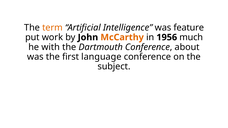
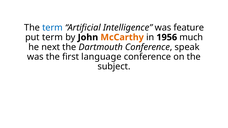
term at (52, 28) colour: orange -> blue
put work: work -> term
with: with -> next
about: about -> speak
